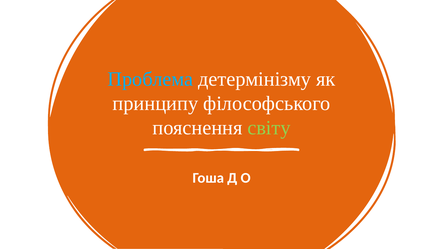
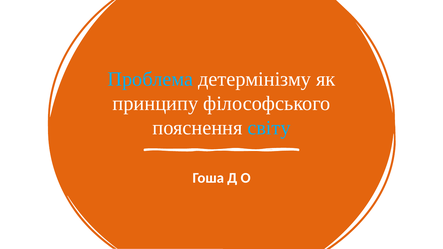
світу colour: light green -> light blue
